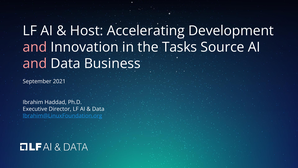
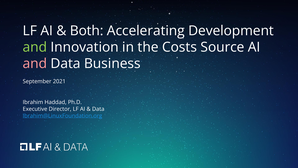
Host: Host -> Both
and at (35, 47) colour: pink -> light green
Tasks: Tasks -> Costs
